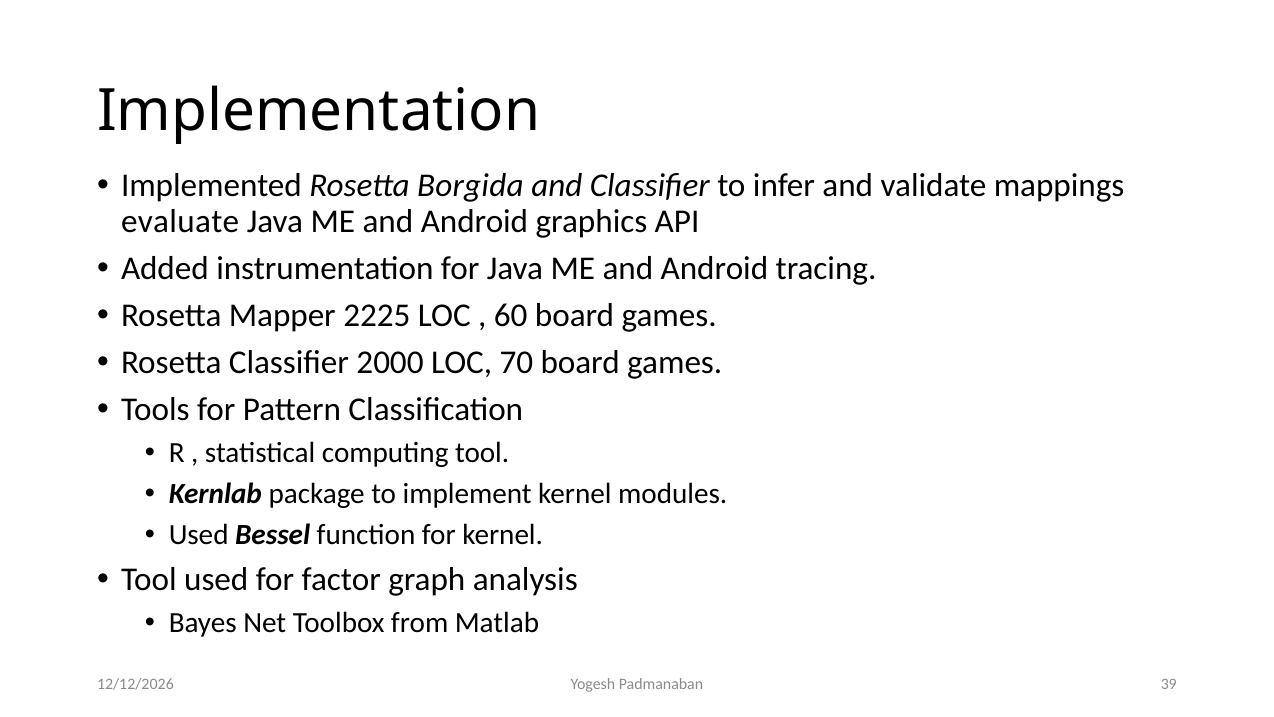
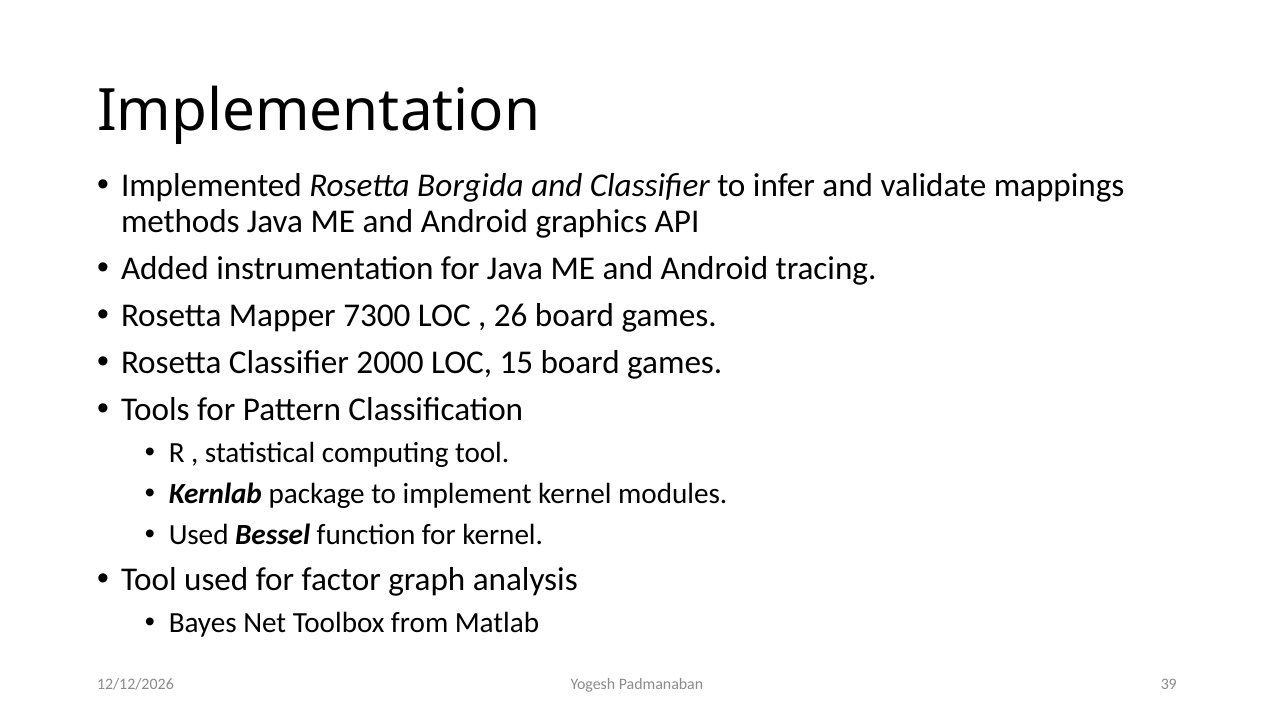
evaluate: evaluate -> methods
2225: 2225 -> 7300
60: 60 -> 26
70: 70 -> 15
